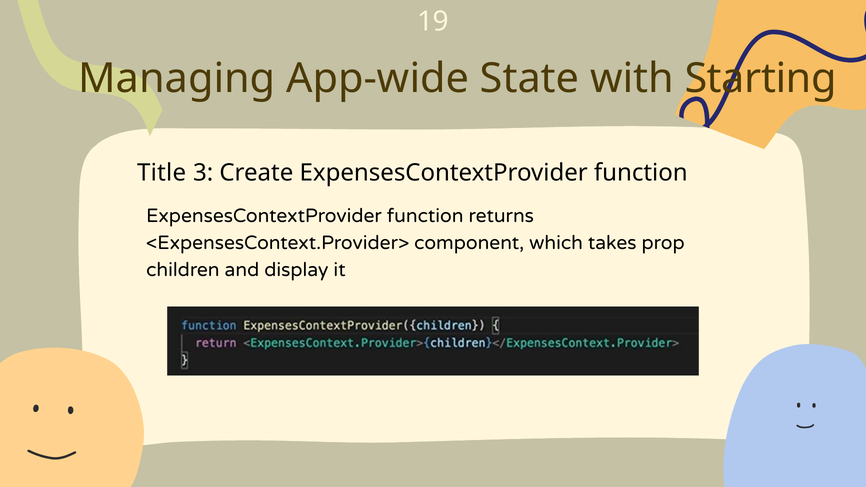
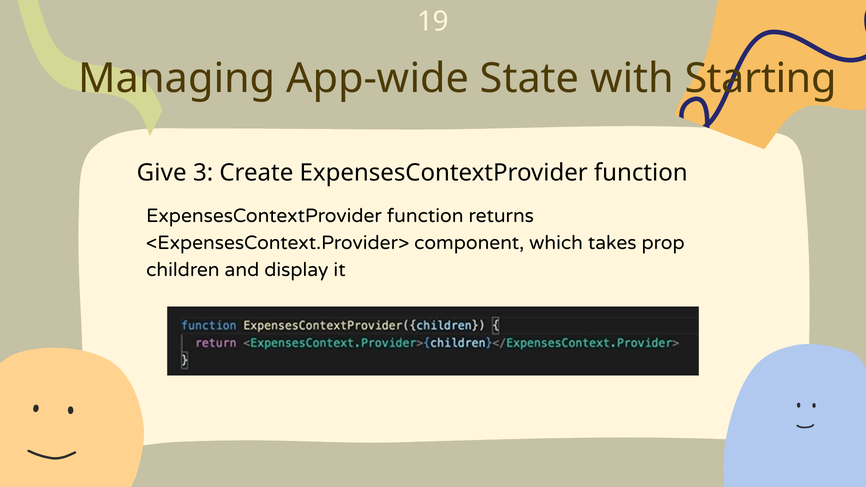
Title: Title -> Give
